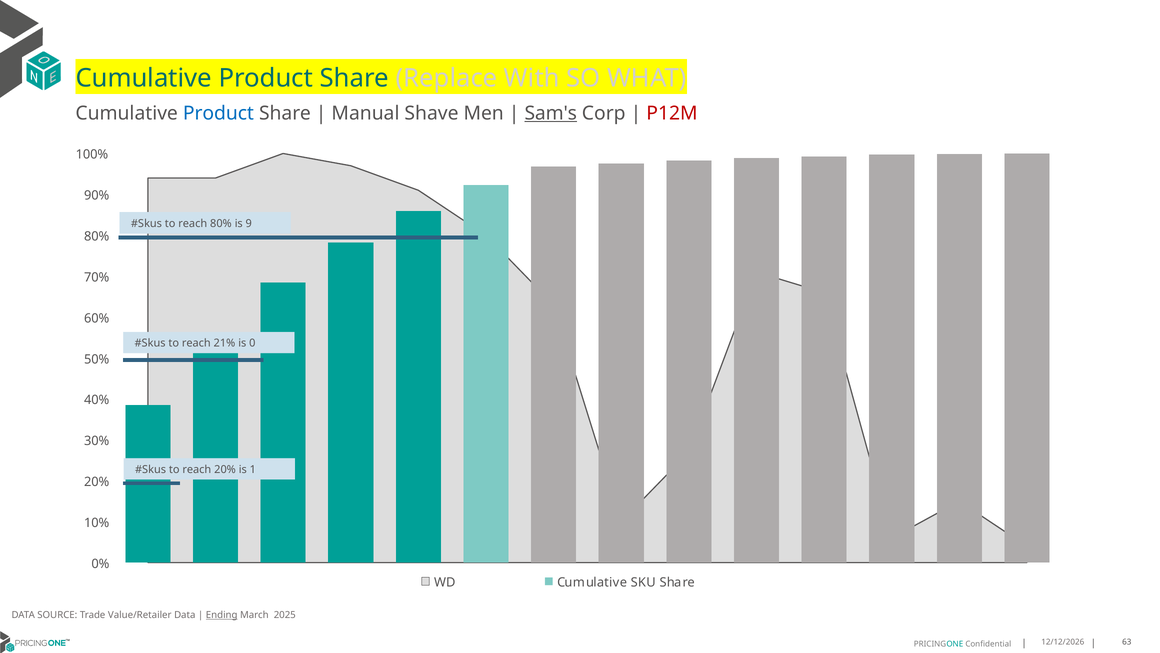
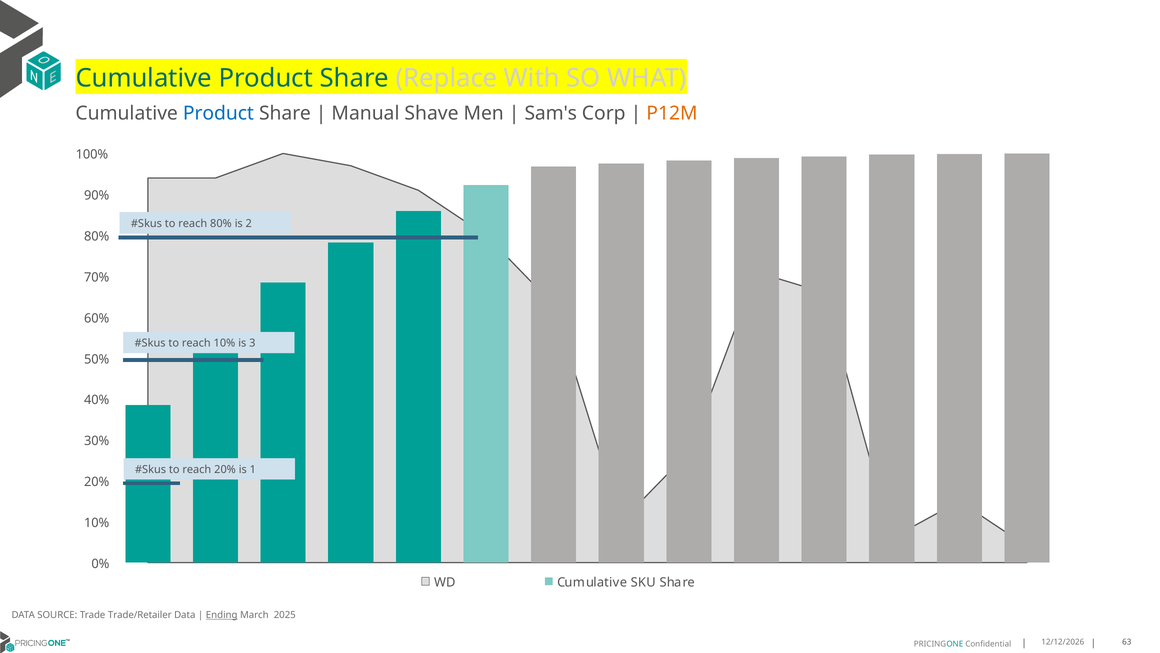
Sam's underline: present -> none
P12M colour: red -> orange
9: 9 -> 2
reach 21%: 21% -> 10%
0: 0 -> 3
Value/Retailer: Value/Retailer -> Trade/Retailer
